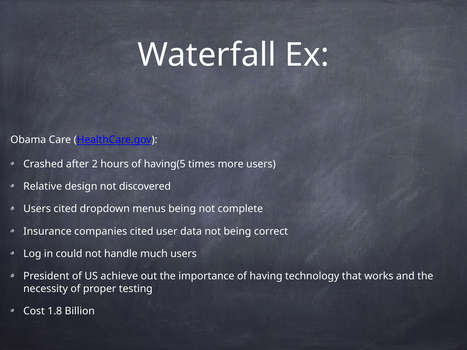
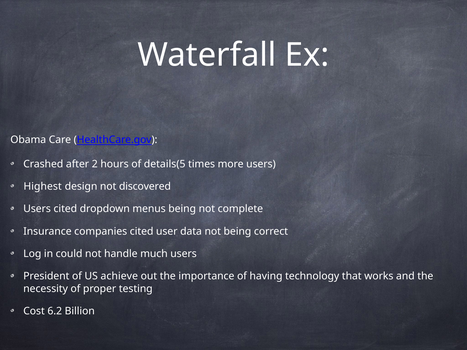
having(5: having(5 -> details(5
Relative: Relative -> Highest
1.8: 1.8 -> 6.2
